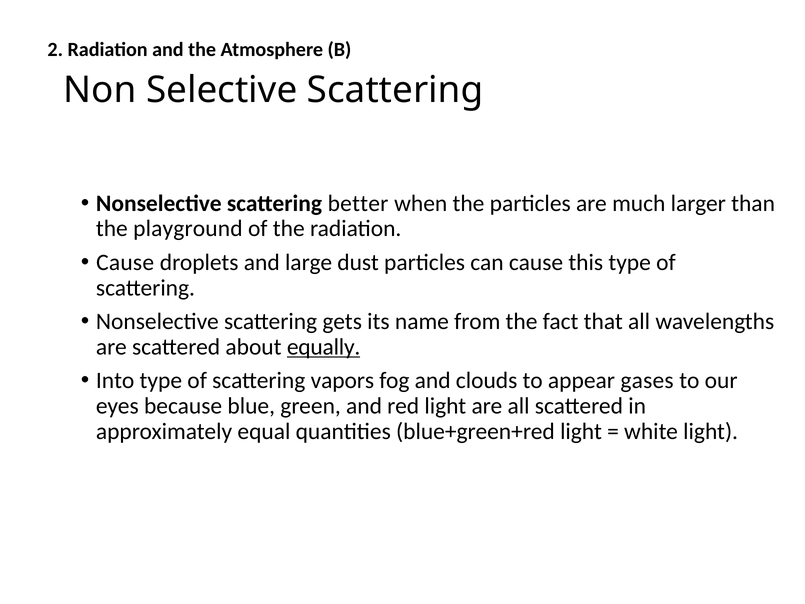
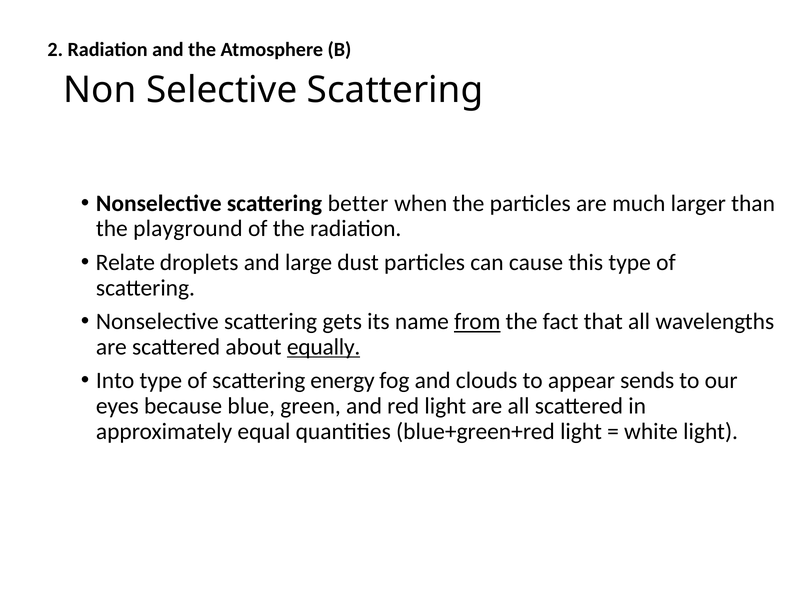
Cause at (125, 262): Cause -> Relate
from underline: none -> present
vapors: vapors -> energy
gases: gases -> sends
